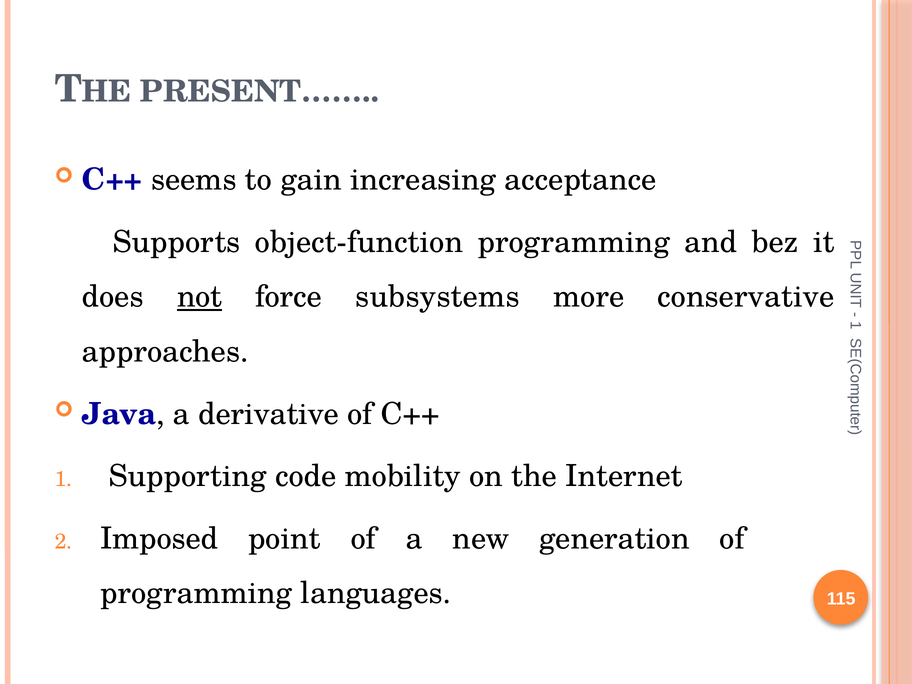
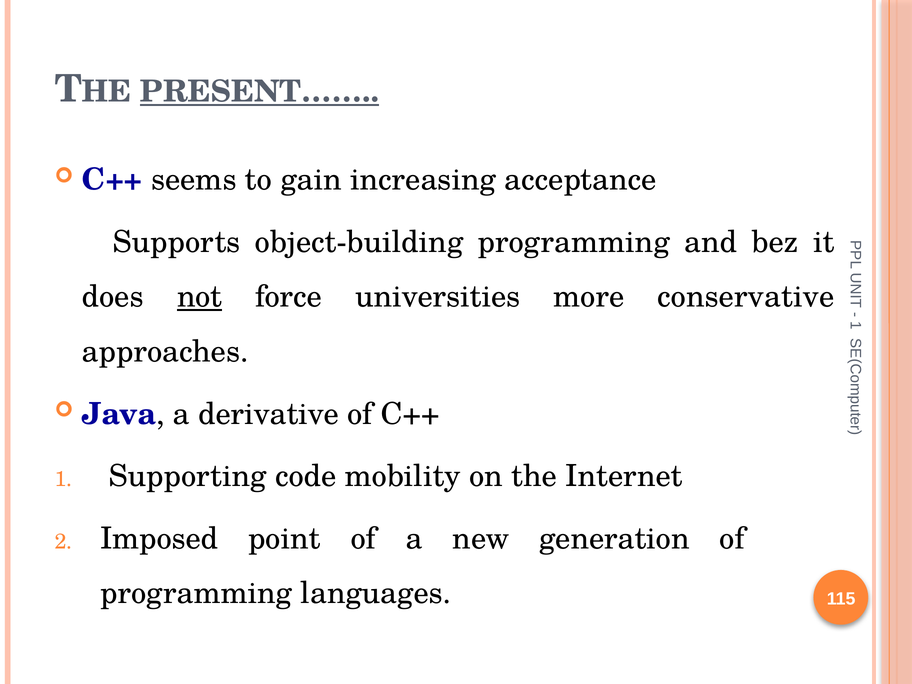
PRESENT…… underline: none -> present
object-function: object-function -> object-building
subsystems: subsystems -> universities
